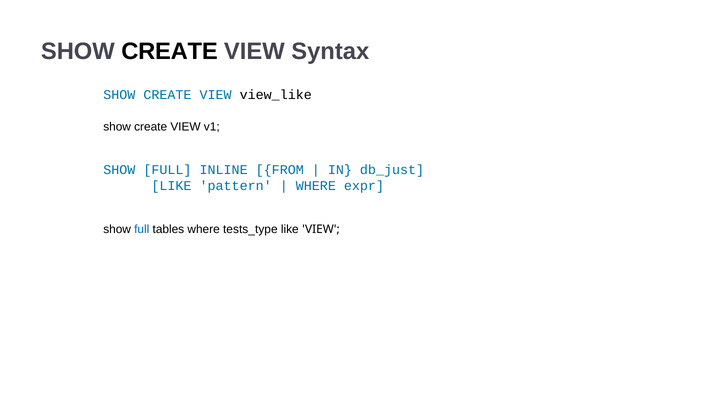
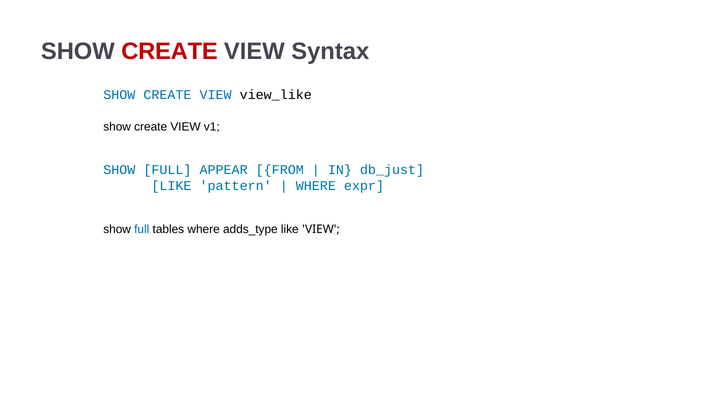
CREATE at (169, 52) colour: black -> red
INLINE: INLINE -> APPEAR
tests_type: tests_type -> adds_type
